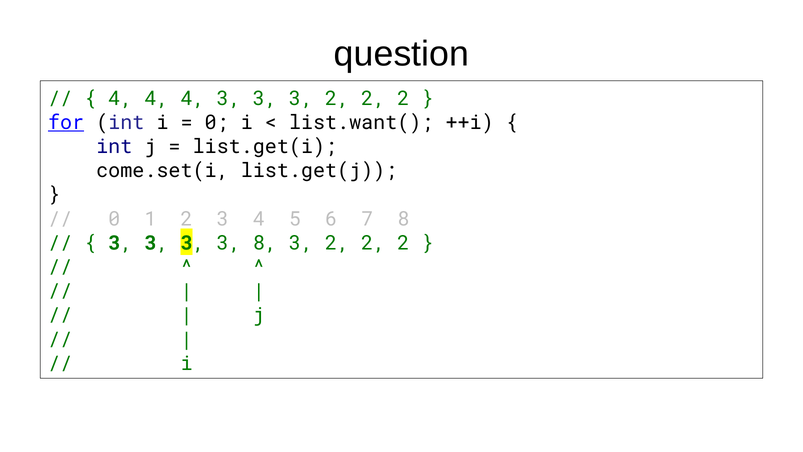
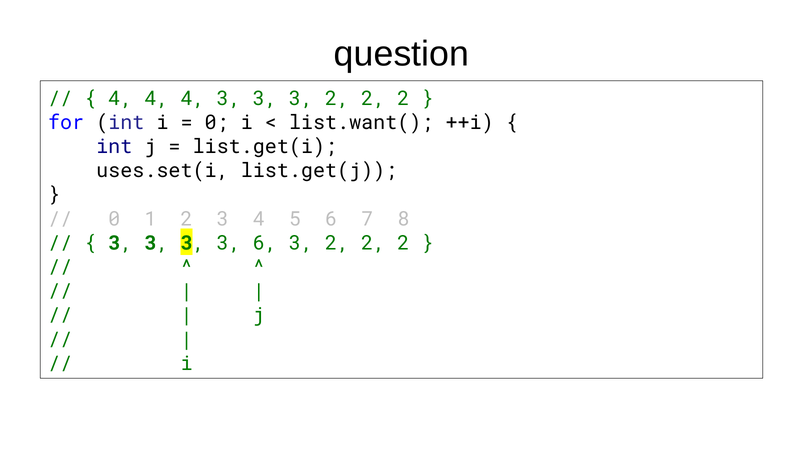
for underline: present -> none
come.set(i: come.set(i -> uses.set(i
3 8: 8 -> 6
